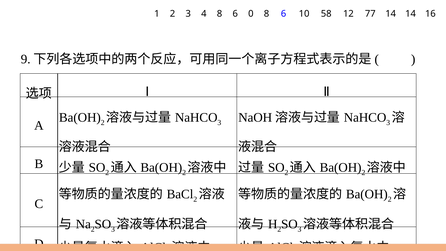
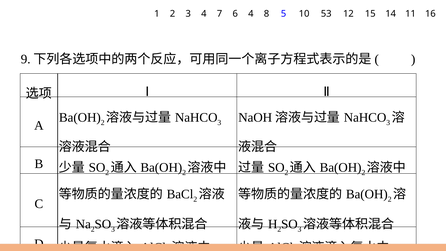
4 8: 8 -> 7
6 0: 0 -> 4
6 at (284, 14): 6 -> 5
58: 58 -> 53
77: 77 -> 15
14 14: 14 -> 11
